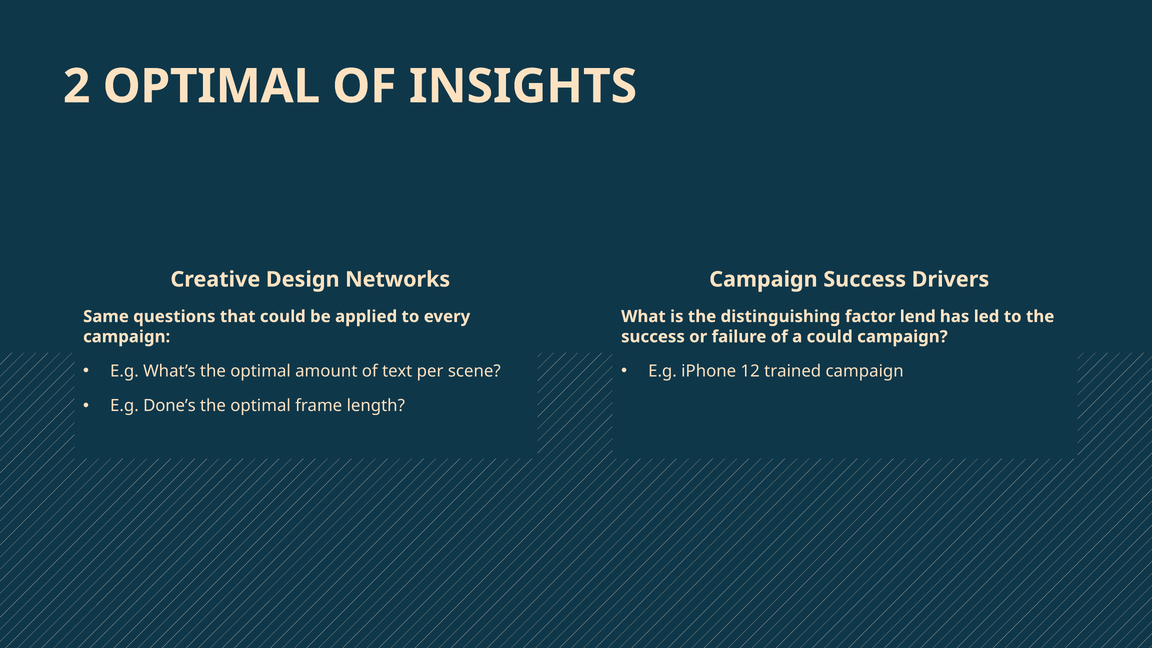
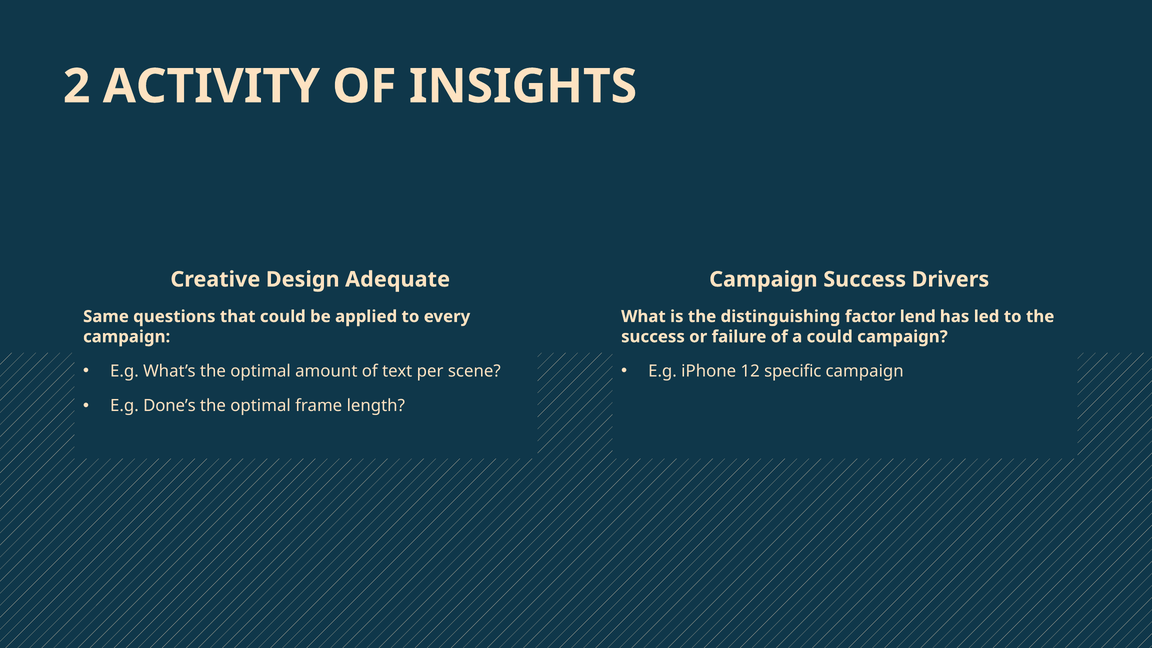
2 OPTIMAL: OPTIMAL -> ACTIVITY
Networks: Networks -> Adequate
trained: trained -> specific
